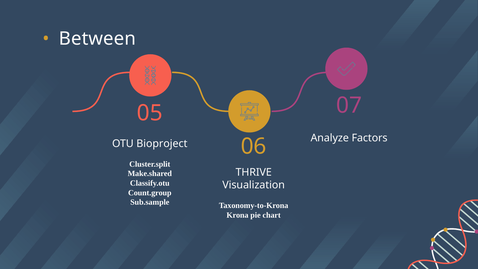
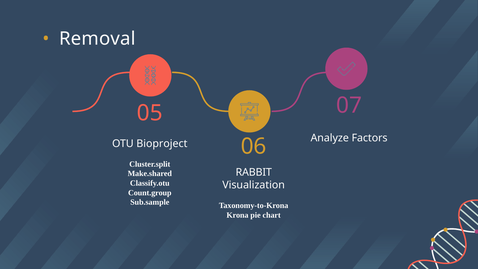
Between: Between -> Removal
THRIVE: THRIVE -> RABBIT
